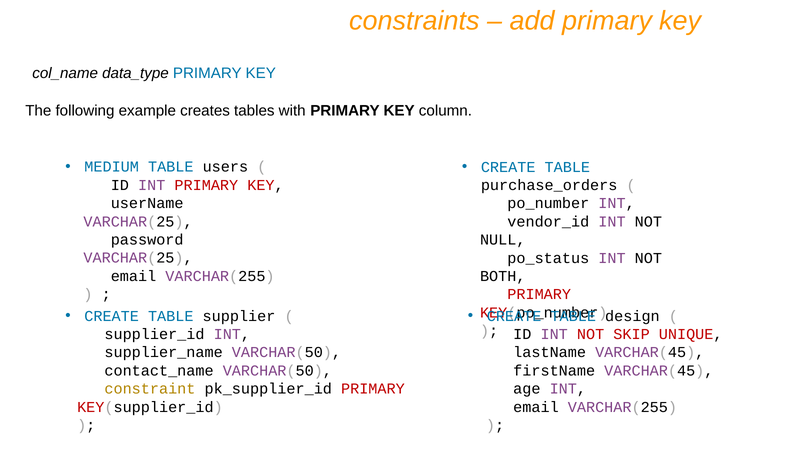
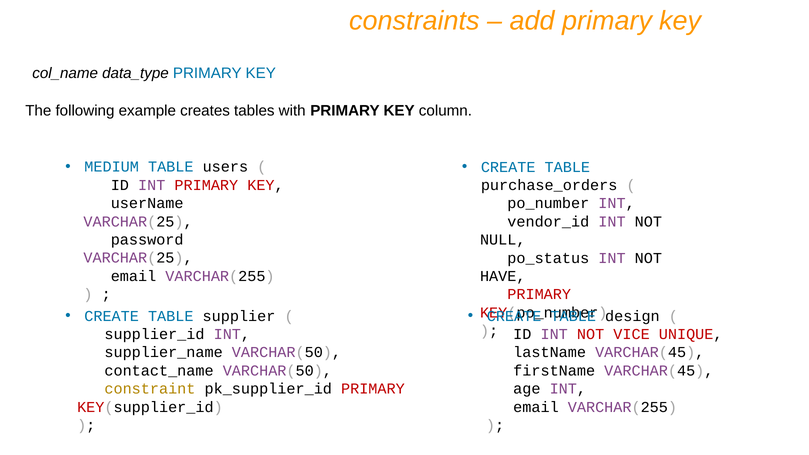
BOTH: BOTH -> HAVE
SKIP: SKIP -> VICE
